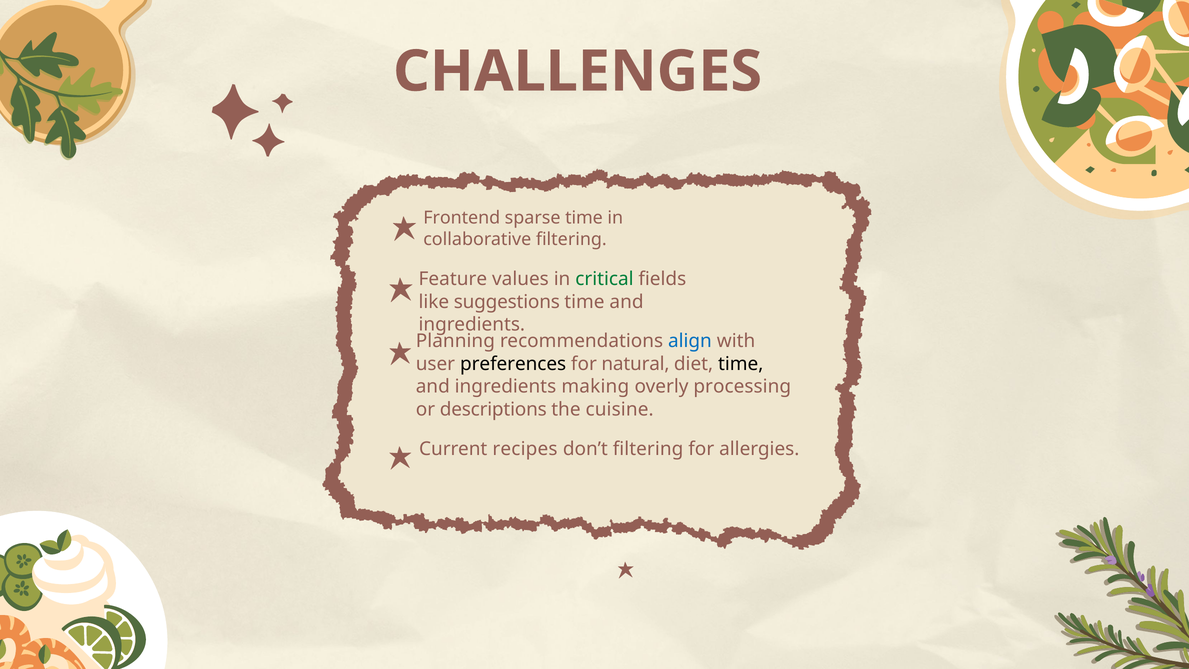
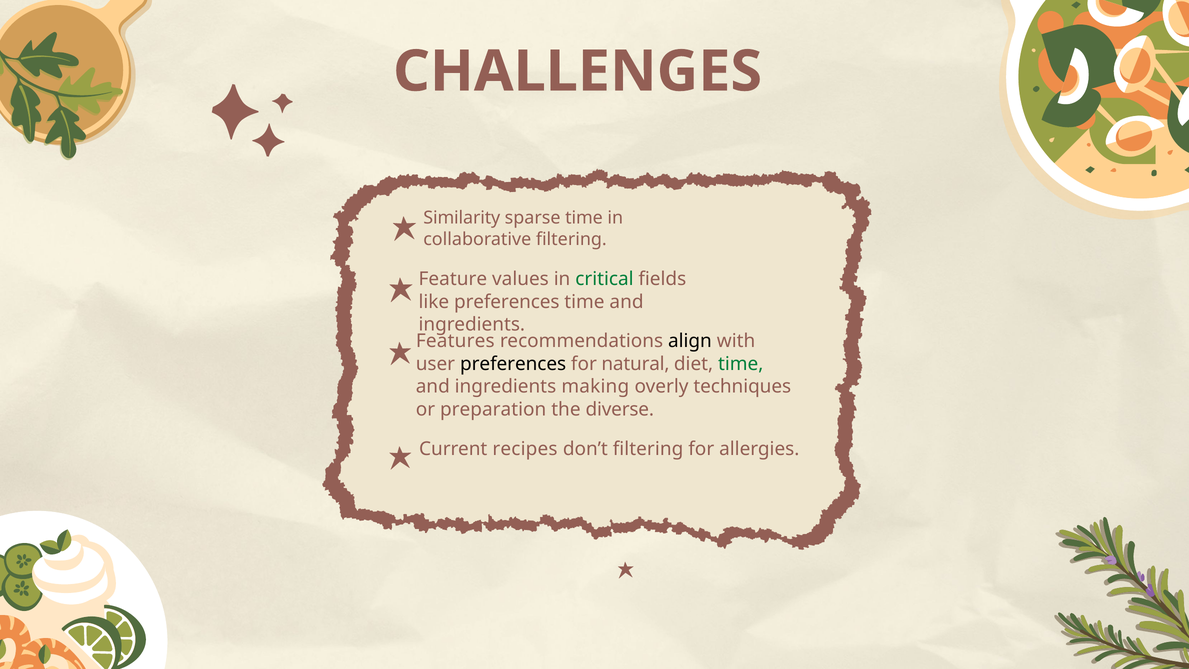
Frontend: Frontend -> Similarity
like suggestions: suggestions -> preferences
Planning: Planning -> Features
align colour: blue -> black
time at (741, 364) colour: black -> green
processing: processing -> techniques
descriptions: descriptions -> preparation
cuisine: cuisine -> diverse
